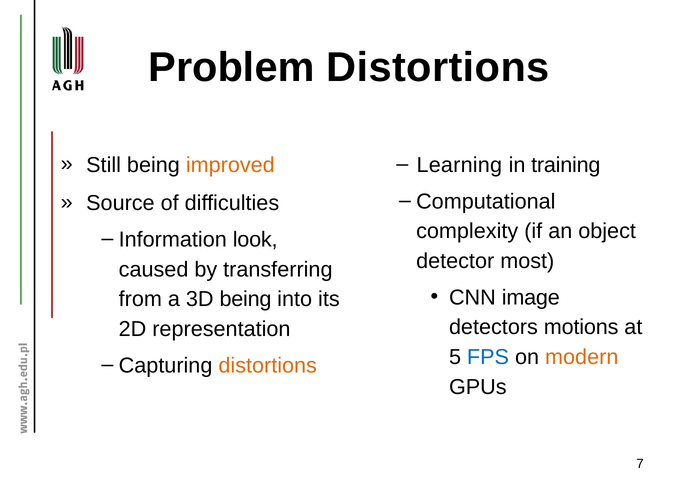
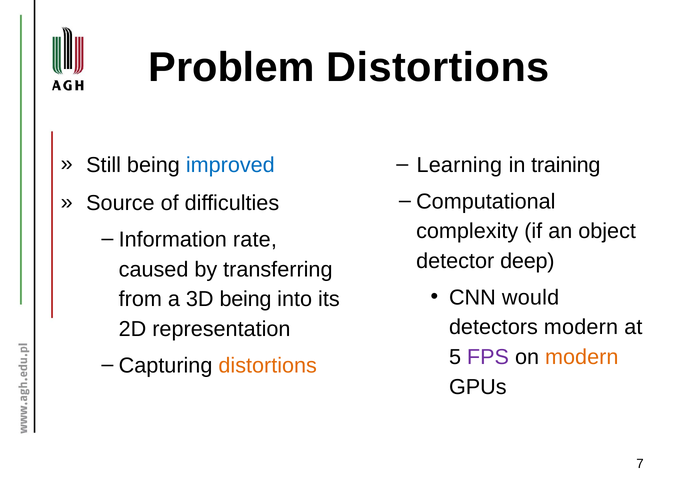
improved colour: orange -> blue
look: look -> rate
most: most -> deep
image: image -> would
detectors motions: motions -> modern
FPS colour: blue -> purple
